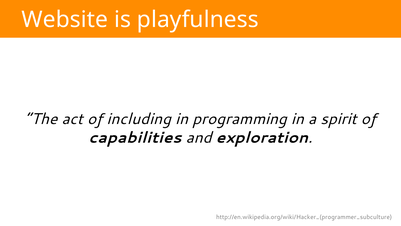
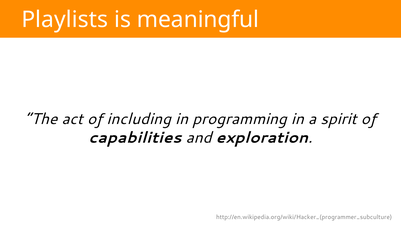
Website: Website -> Playlists
playfulness: playfulness -> meaningful
